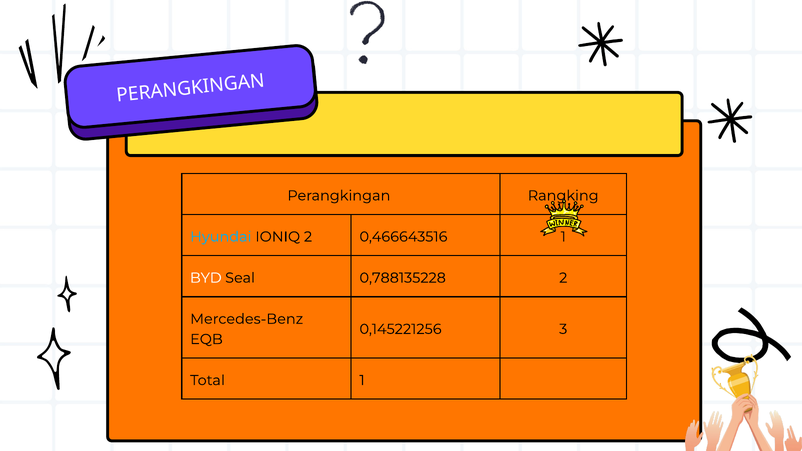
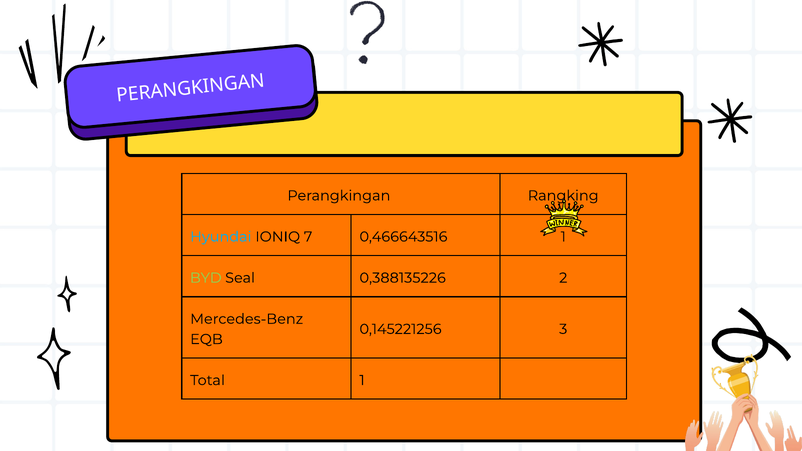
IONIQ 2: 2 -> 7
BYD colour: white -> light green
0,788135228: 0,788135228 -> 0,388135226
